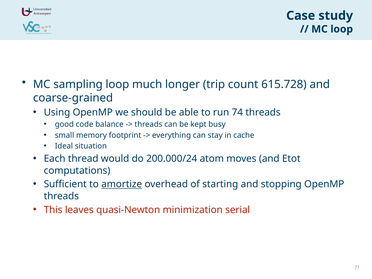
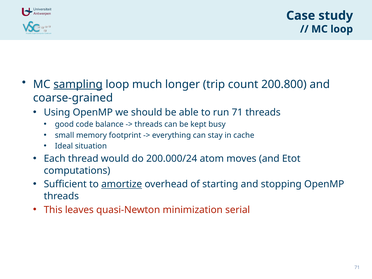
sampling underline: none -> present
615.728: 615.728 -> 200.800
run 74: 74 -> 71
